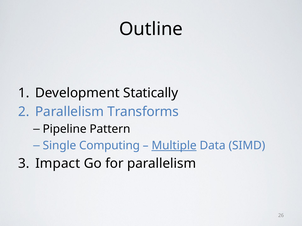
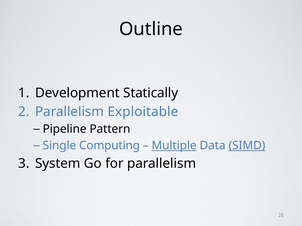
Transforms: Transforms -> Exploitable
SIMD underline: none -> present
Impact: Impact -> System
